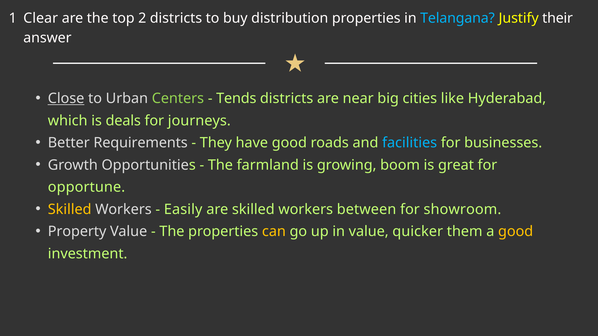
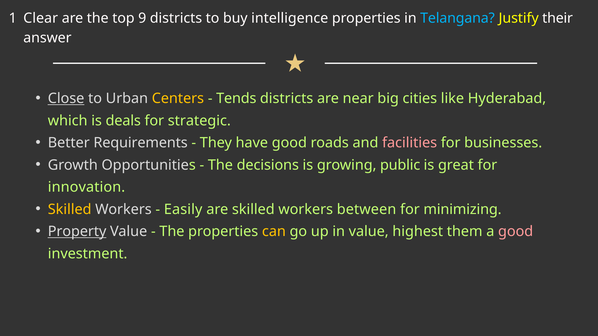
2: 2 -> 9
distribution: distribution -> intelligence
Centers colour: light green -> yellow
journeys: journeys -> strategic
facilities colour: light blue -> pink
farmland: farmland -> decisions
boom: boom -> public
opportune: opportune -> innovation
showroom: showroom -> minimizing
Property underline: none -> present
quicker: quicker -> highest
good at (516, 232) colour: yellow -> pink
